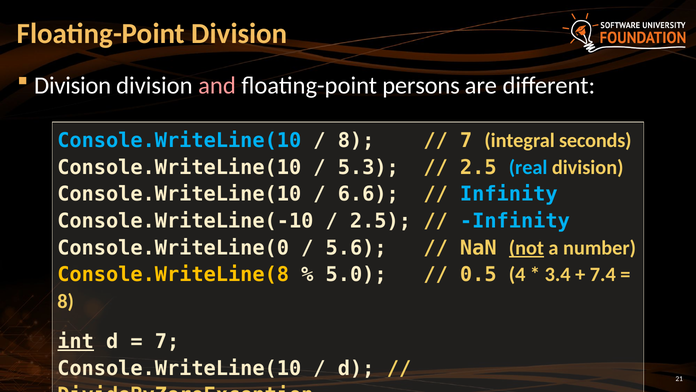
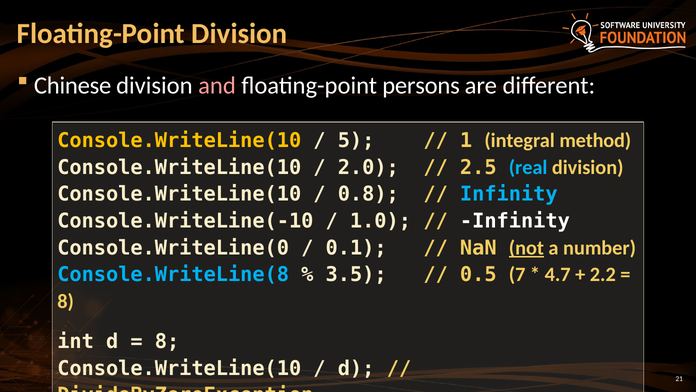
Division at (73, 86): Division -> Chinese
Console.WriteLine(10 at (179, 140) colour: light blue -> yellow
8 at (356, 140): 8 -> 5
7 at (466, 140): 7 -> 1
seconds: seconds -> method
5.3: 5.3 -> 2.0
6.6: 6.6 -> 0.8
2.5 at (380, 221): 2.5 -> 1.0
Infinity at (515, 221) colour: light blue -> white
5.6: 5.6 -> 0.1
Console.WriteLine(8 colour: yellow -> light blue
5.0: 5.0 -> 3.5
4: 4 -> 7
3.4: 3.4 -> 4.7
7.4: 7.4 -> 2.2
int underline: present -> none
7 at (167, 341): 7 -> 8
